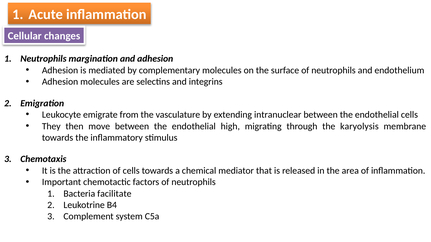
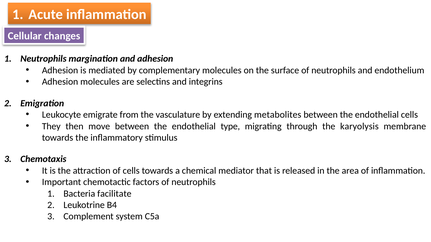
intranuclear: intranuclear -> metabolites
high: high -> type
